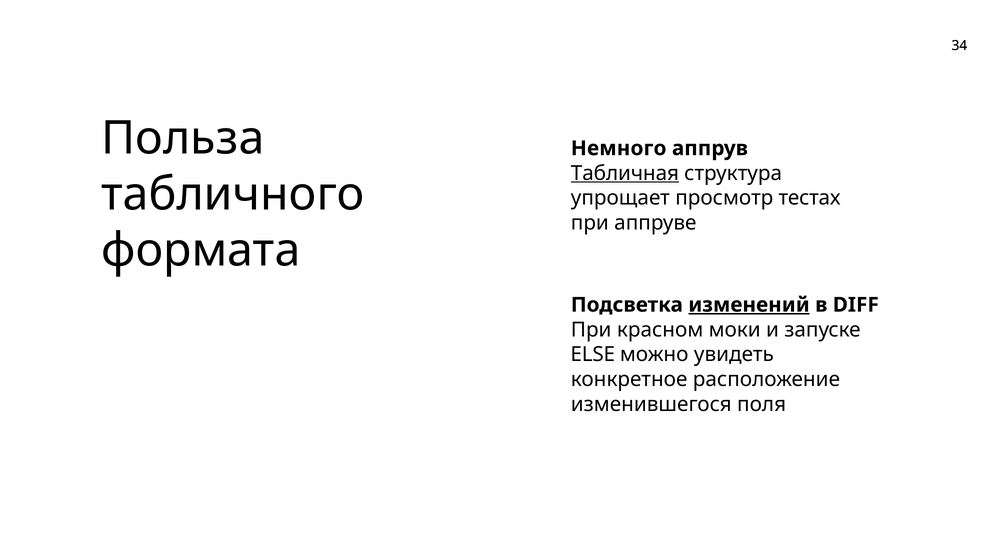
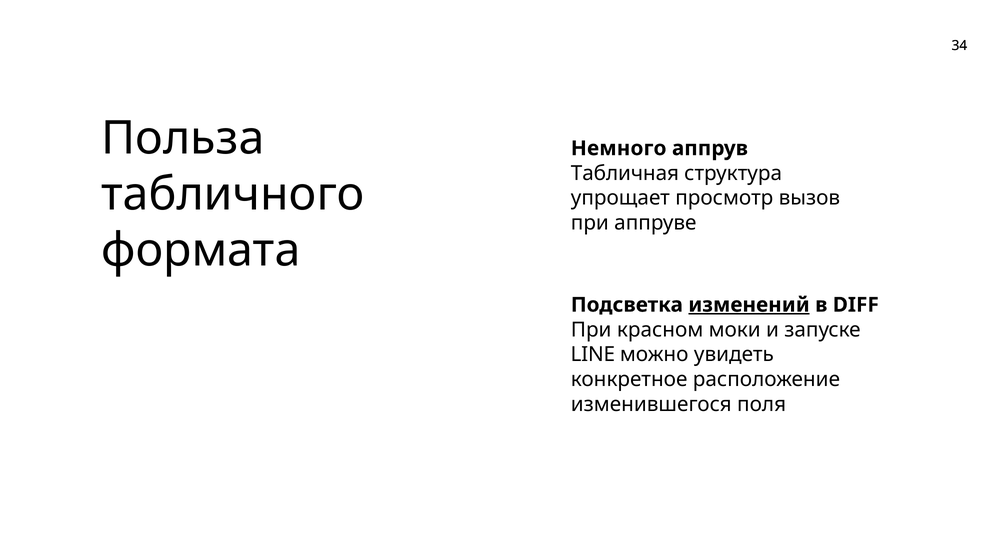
Табличная underline: present -> none
тестах: тестах -> вызов
ELSE: ELSE -> LINE
